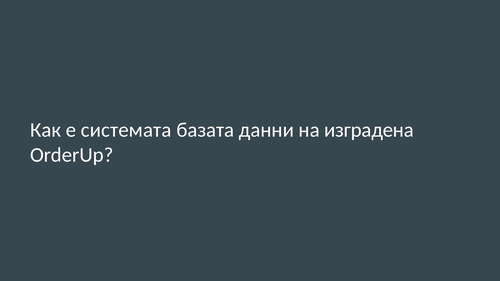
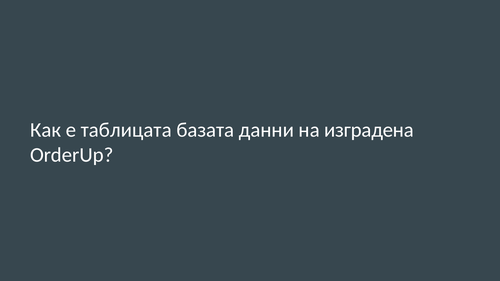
системата: системата -> таблицата
